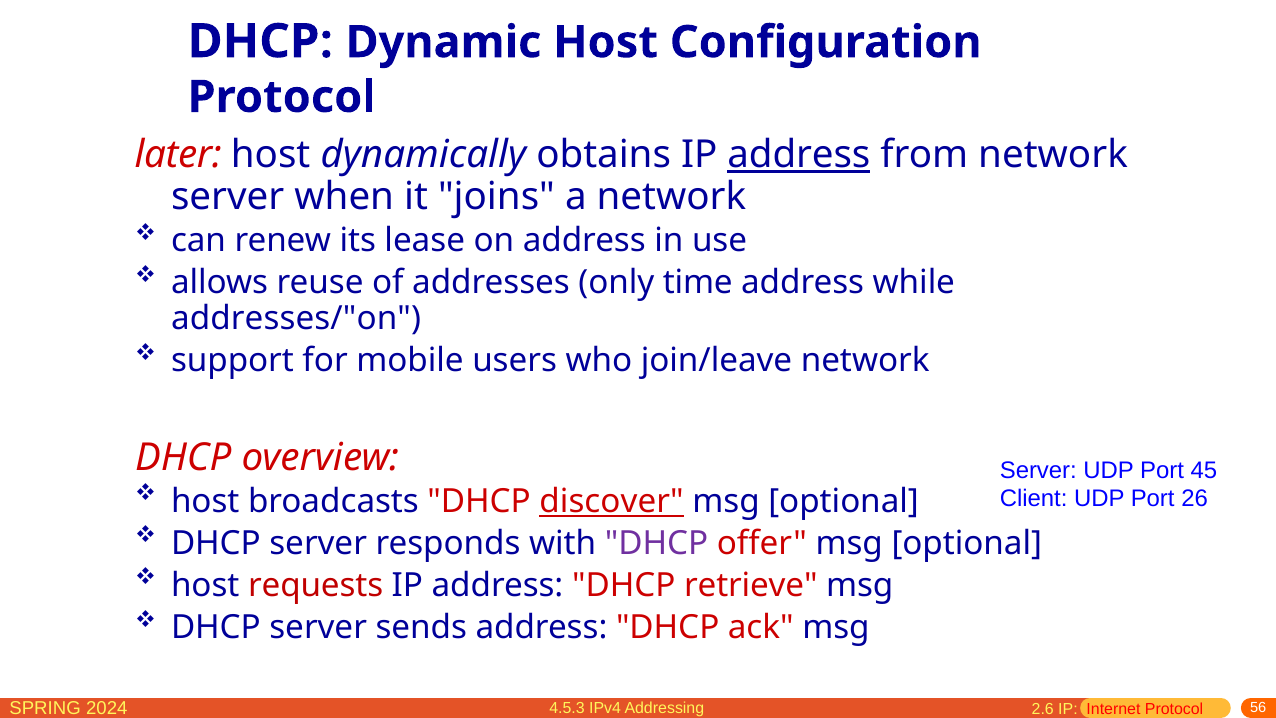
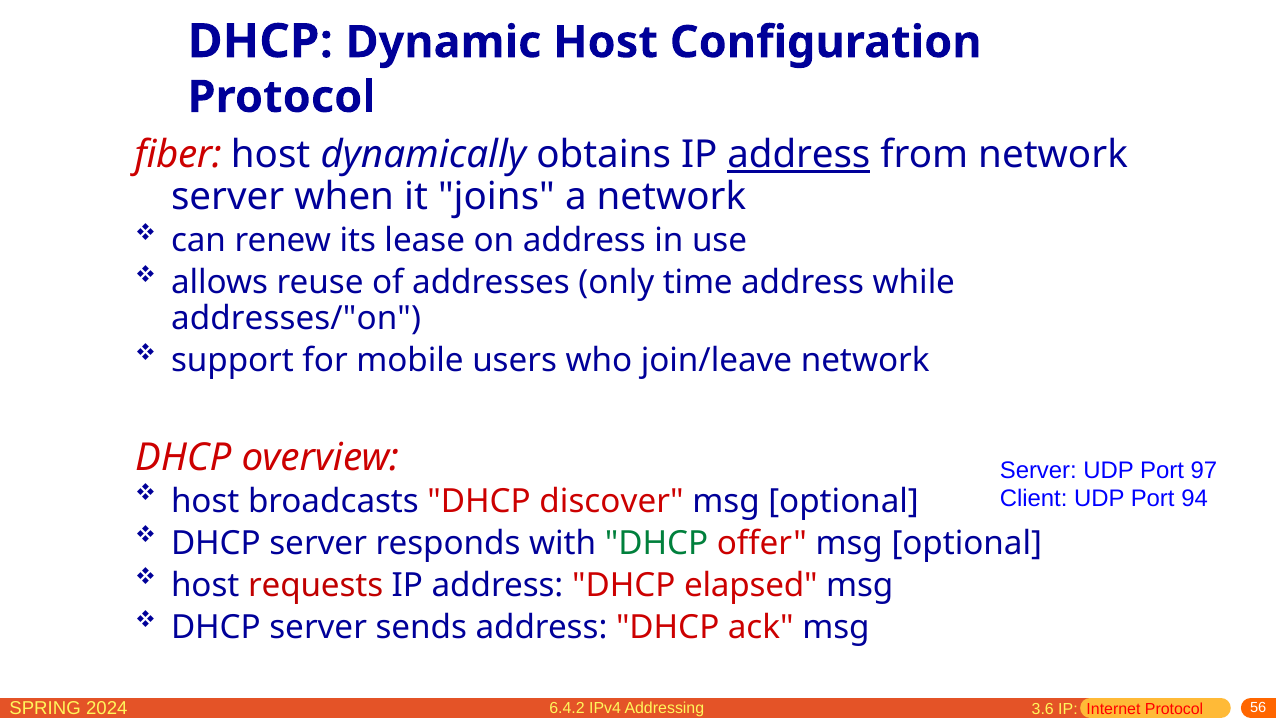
later: later -> fiber
45: 45 -> 97
discover underline: present -> none
26: 26 -> 94
DHCP at (657, 543) colour: purple -> green
retrieve: retrieve -> elapsed
4.5.3: 4.5.3 -> 6.4.2
2.6: 2.6 -> 3.6
